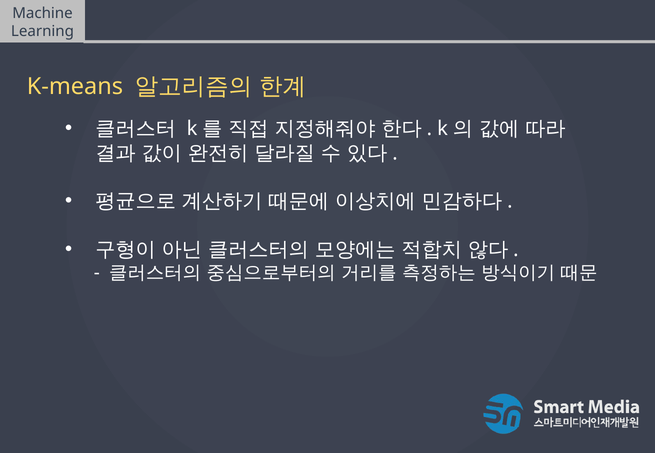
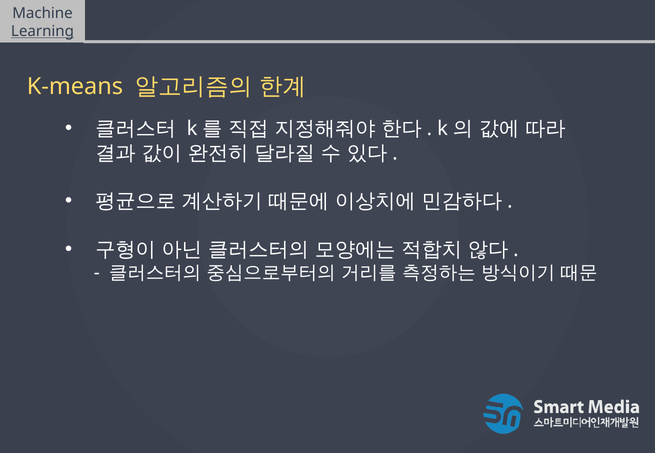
Learning underline: none -> present
